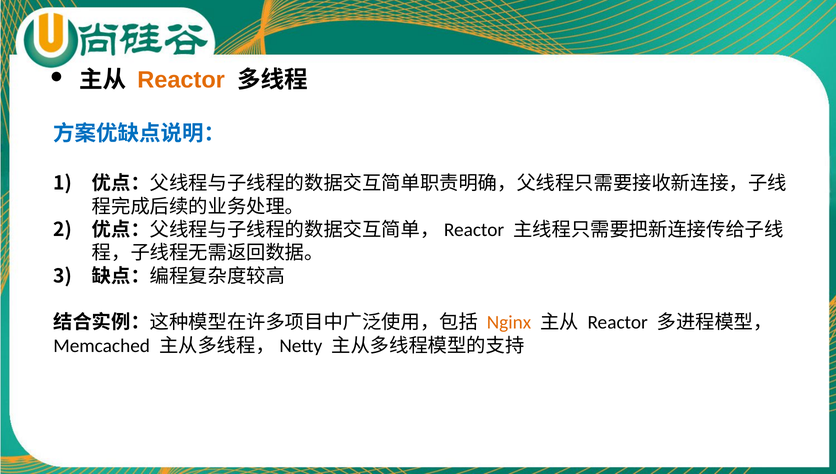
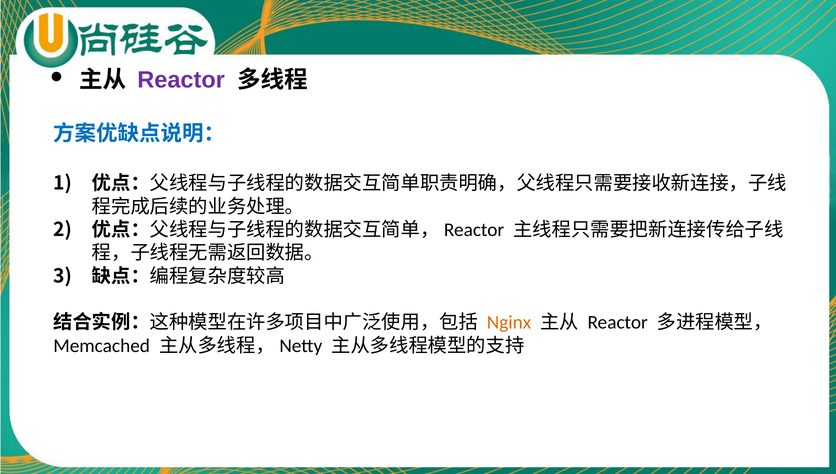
Reactor at (181, 80) colour: orange -> purple
